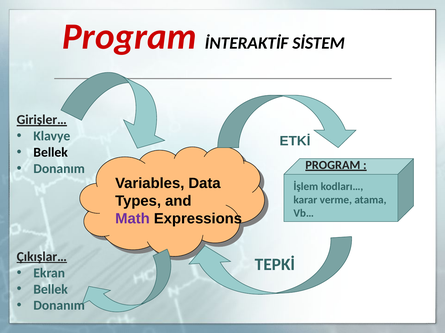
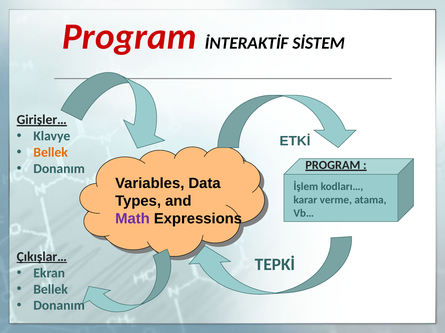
Bellek at (51, 153) colour: black -> orange
